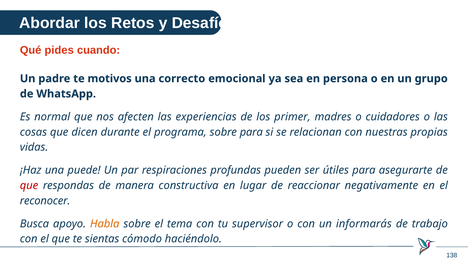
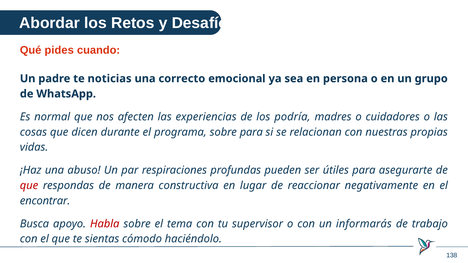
motivos: motivos -> noticias
primer: primer -> podría
puede: puede -> abuso
reconocer: reconocer -> encontrar
Habla colour: orange -> red
